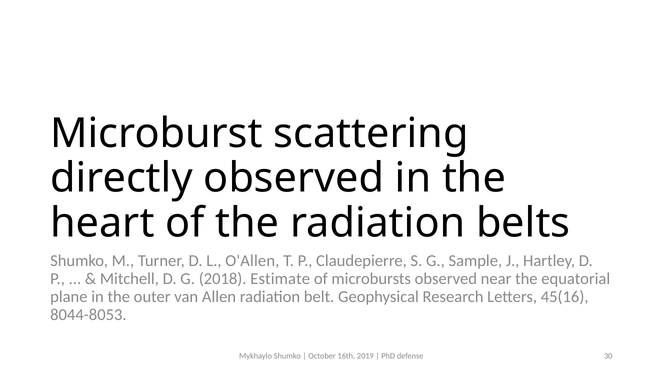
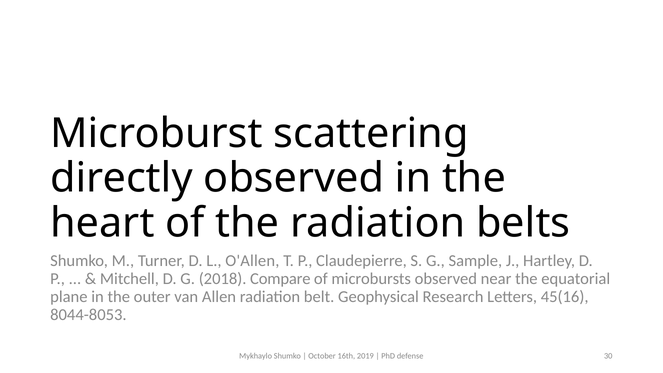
Estimate: Estimate -> Compare
